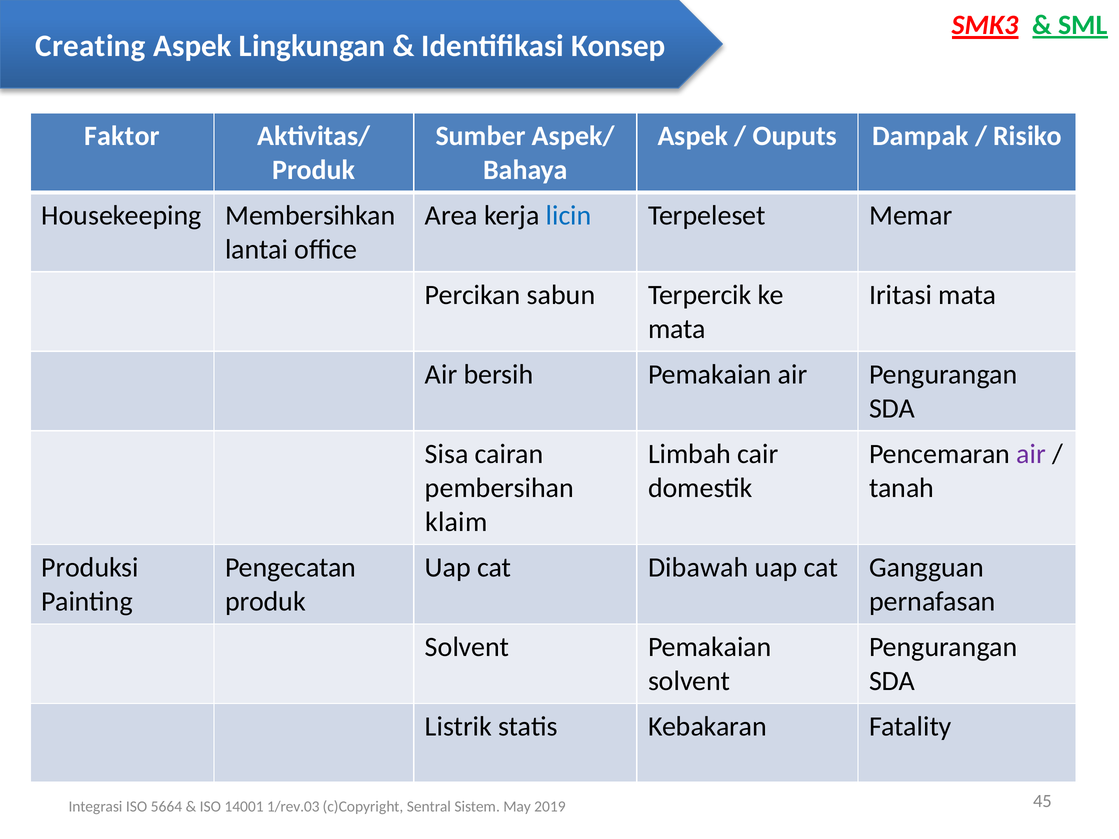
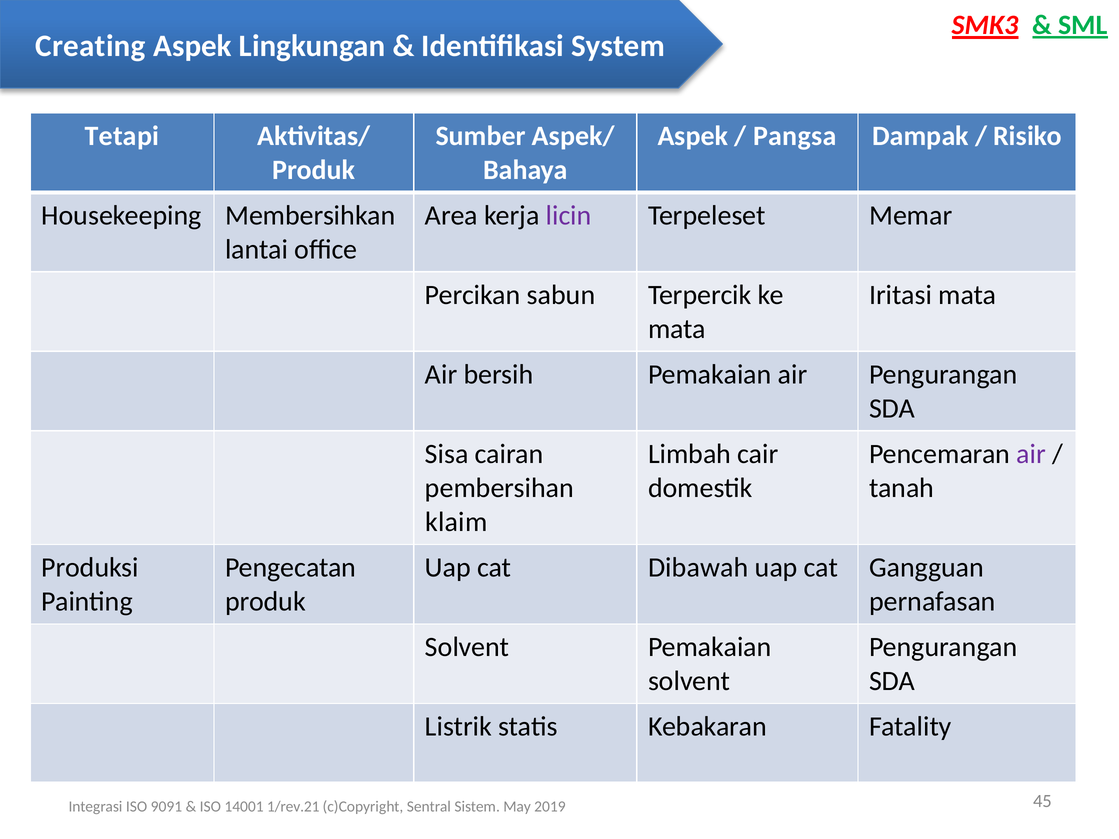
Konsep: Konsep -> System
Faktor: Faktor -> Tetapi
Ouputs: Ouputs -> Pangsa
licin colour: blue -> purple
5664: 5664 -> 9091
1/rev.03: 1/rev.03 -> 1/rev.21
